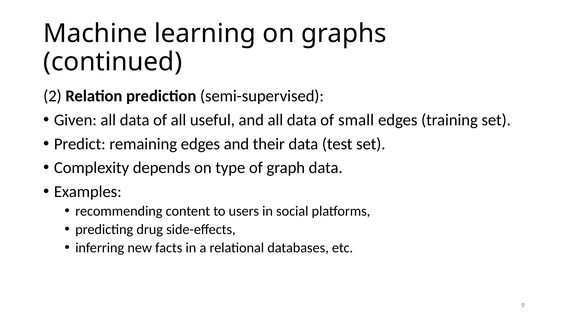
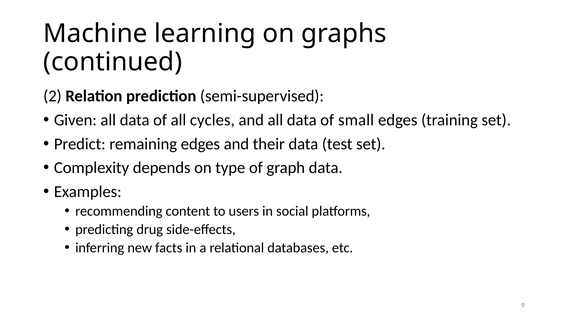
useful: useful -> cycles
